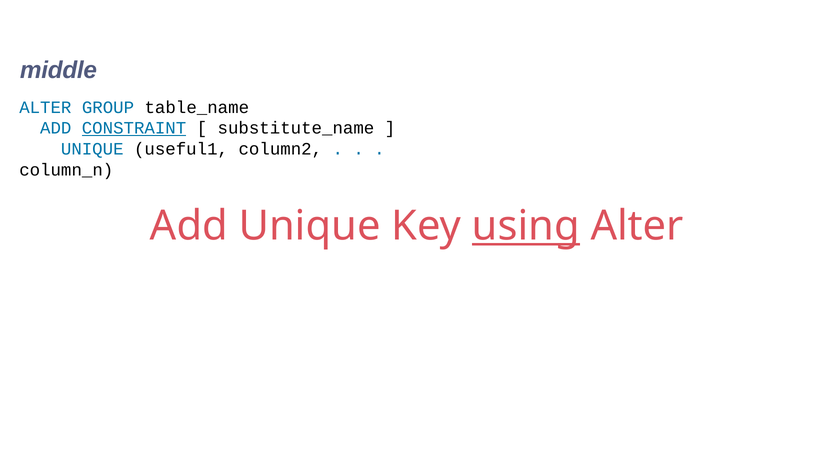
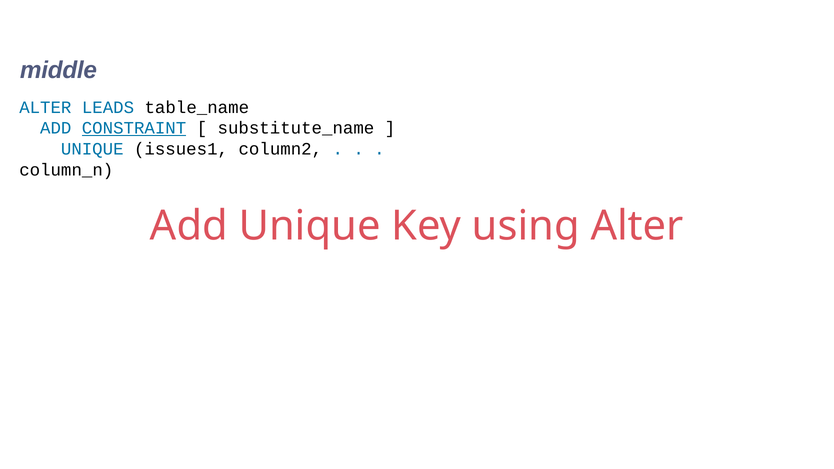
GROUP: GROUP -> LEADS
useful1: useful1 -> issues1
using underline: present -> none
